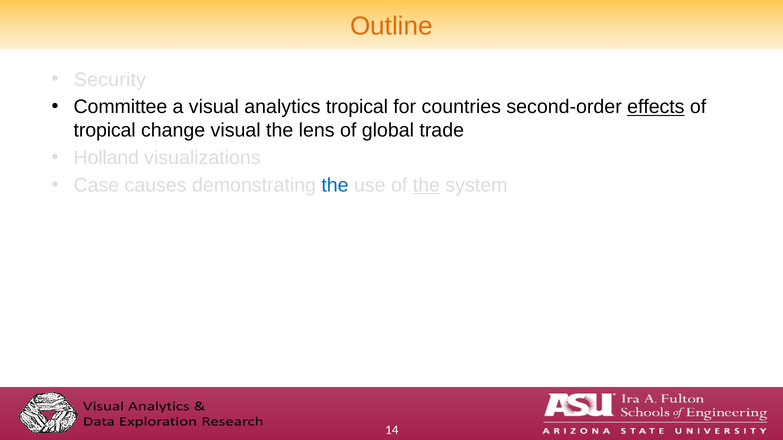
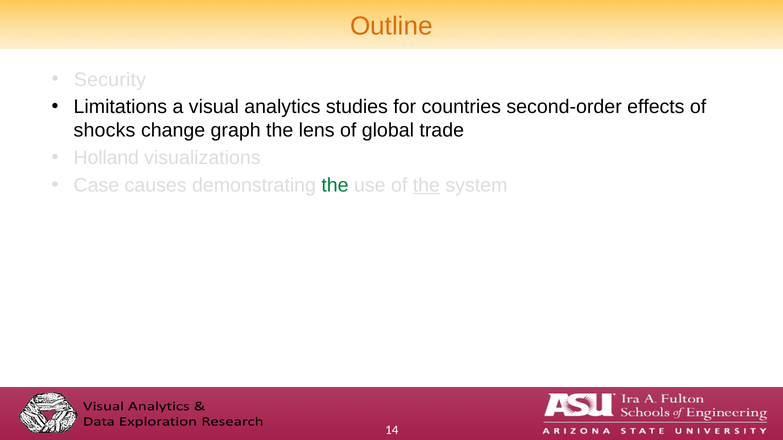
Committee: Committee -> Limitations
analytics tropical: tropical -> studies
effects underline: present -> none
tropical at (105, 131): tropical -> shocks
change visual: visual -> graph
the at (335, 185) colour: blue -> green
